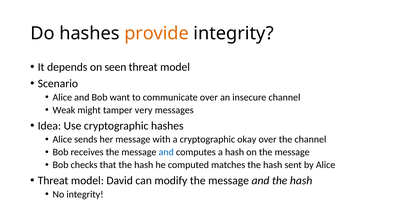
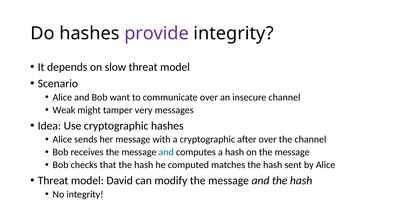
provide colour: orange -> purple
seen: seen -> slow
okay: okay -> after
